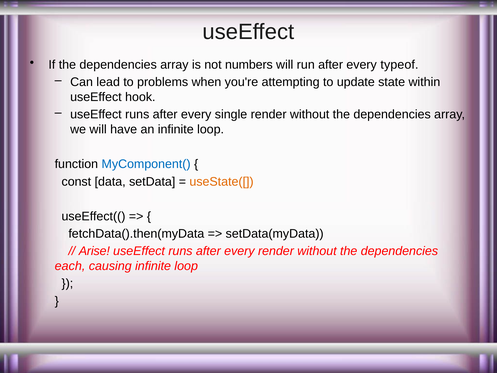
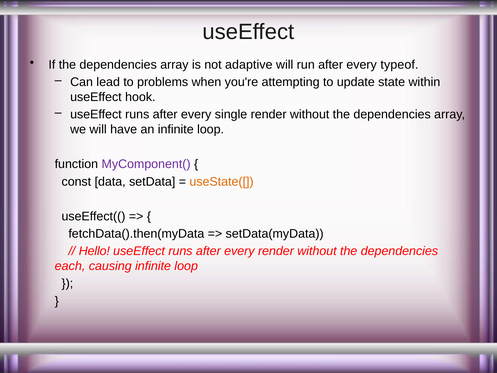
numbers: numbers -> adaptive
MyComponent( colour: blue -> purple
Arise: Arise -> Hello
